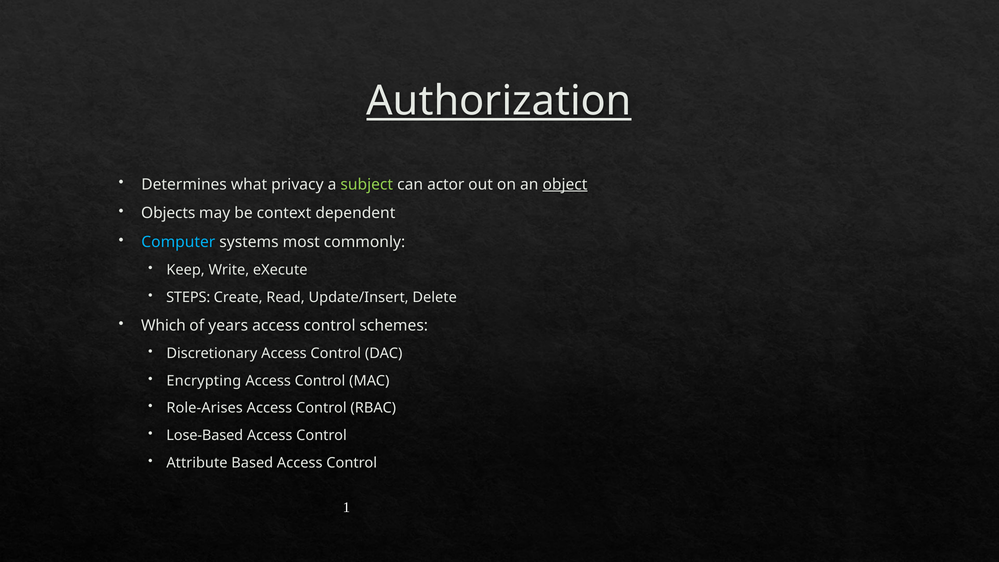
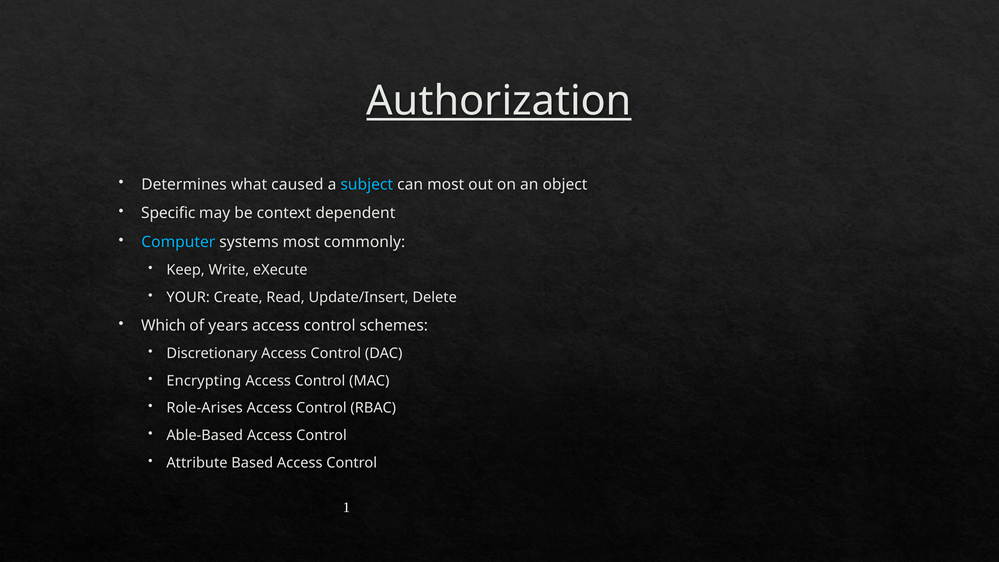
privacy: privacy -> caused
subject colour: light green -> light blue
can actor: actor -> most
object underline: present -> none
Objects: Objects -> Specific
STEPS: STEPS -> YOUR
Lose-Based: Lose-Based -> Able-Based
